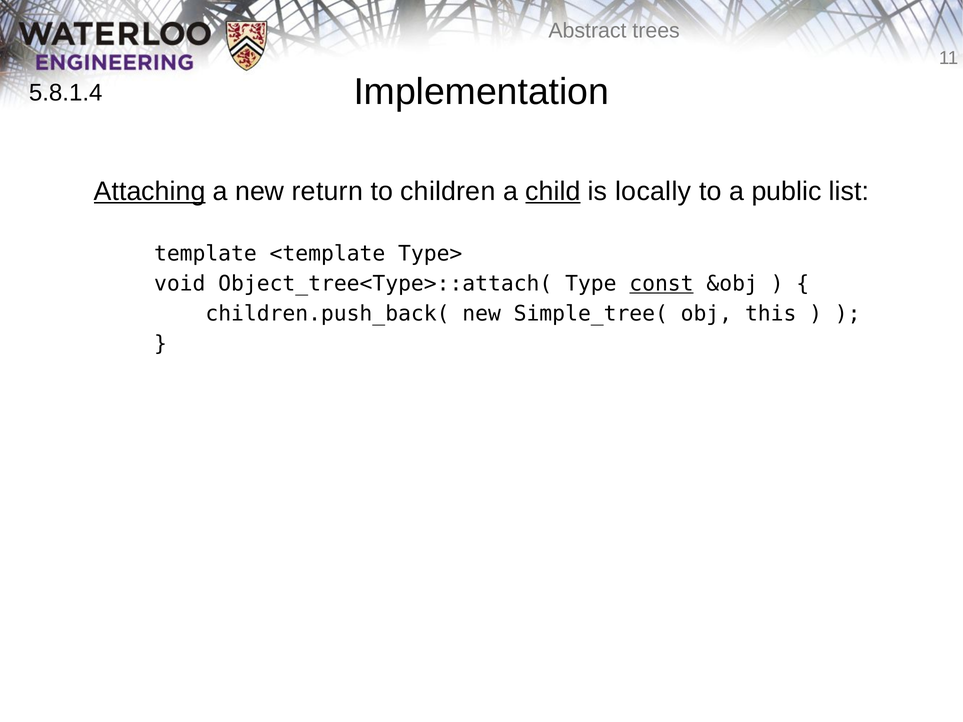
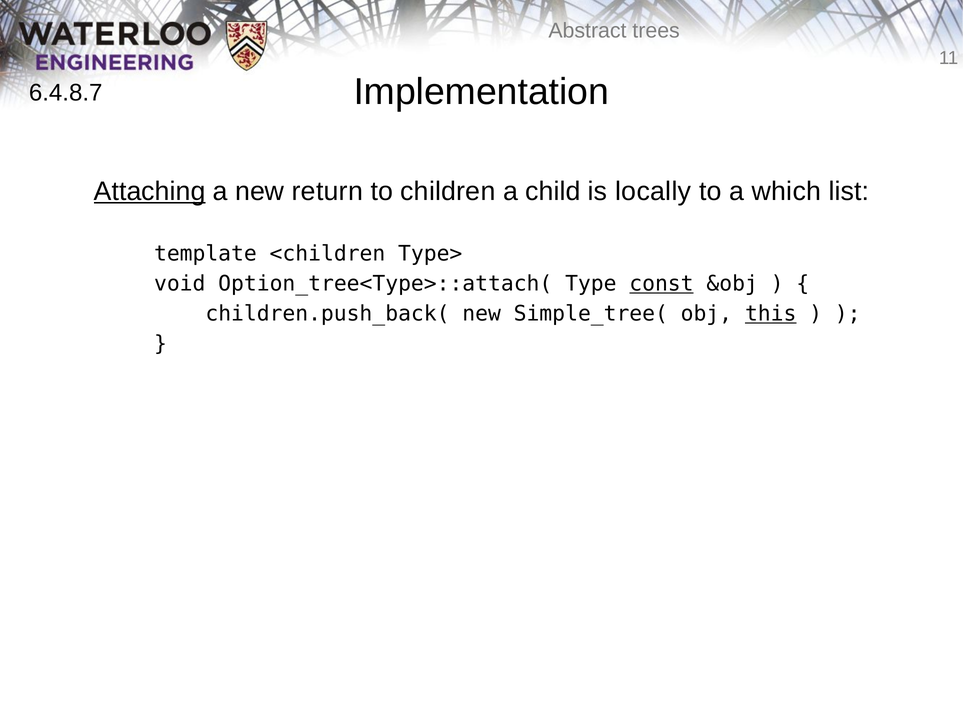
5.8.1.4: 5.8.1.4 -> 6.4.8.7
child underline: present -> none
public: public -> which
<template: <template -> <children
Object_tree<Type>::attach(: Object_tree<Type>::attach( -> Option_tree<Type>::attach(
this underline: none -> present
